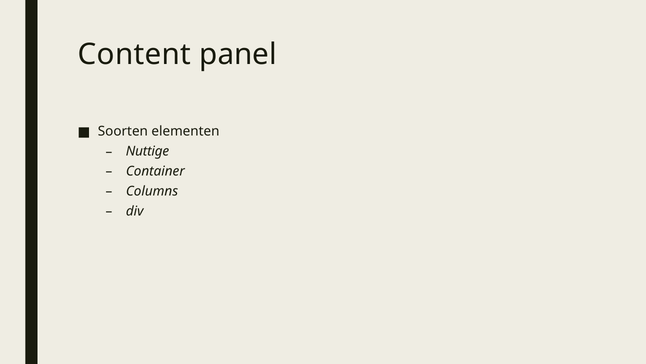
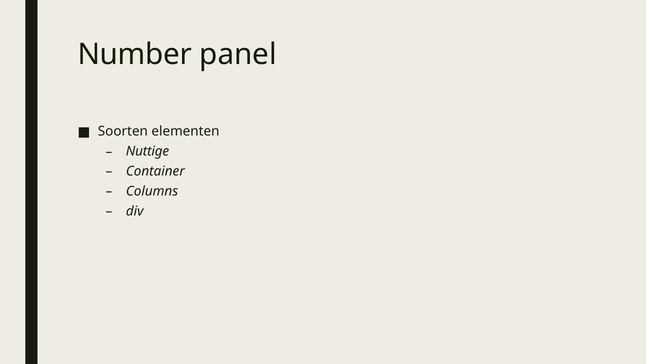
Content: Content -> Number
